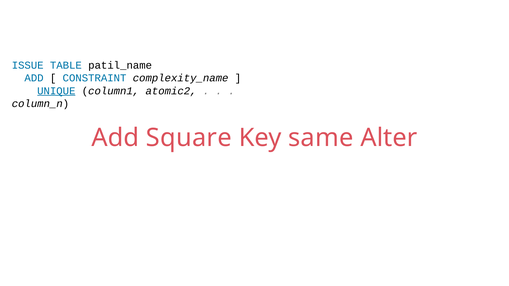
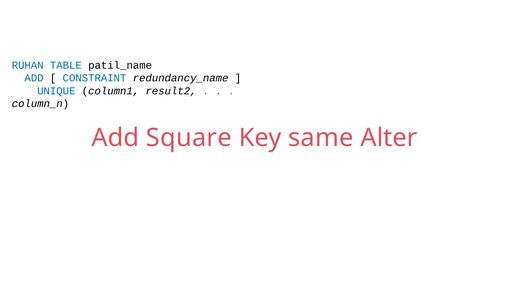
ISSUE: ISSUE -> RUHAN
complexity_name: complexity_name -> redundancy_name
UNIQUE underline: present -> none
atomic2: atomic2 -> result2
